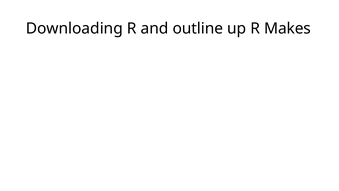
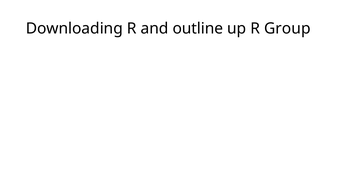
Makes: Makes -> Group
